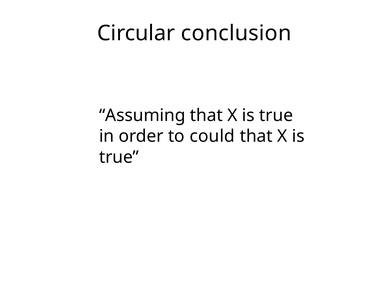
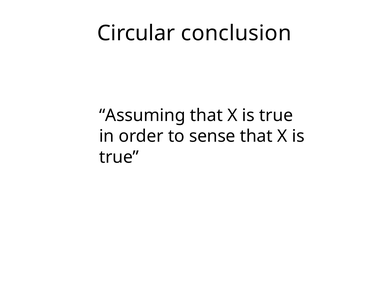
could: could -> sense
